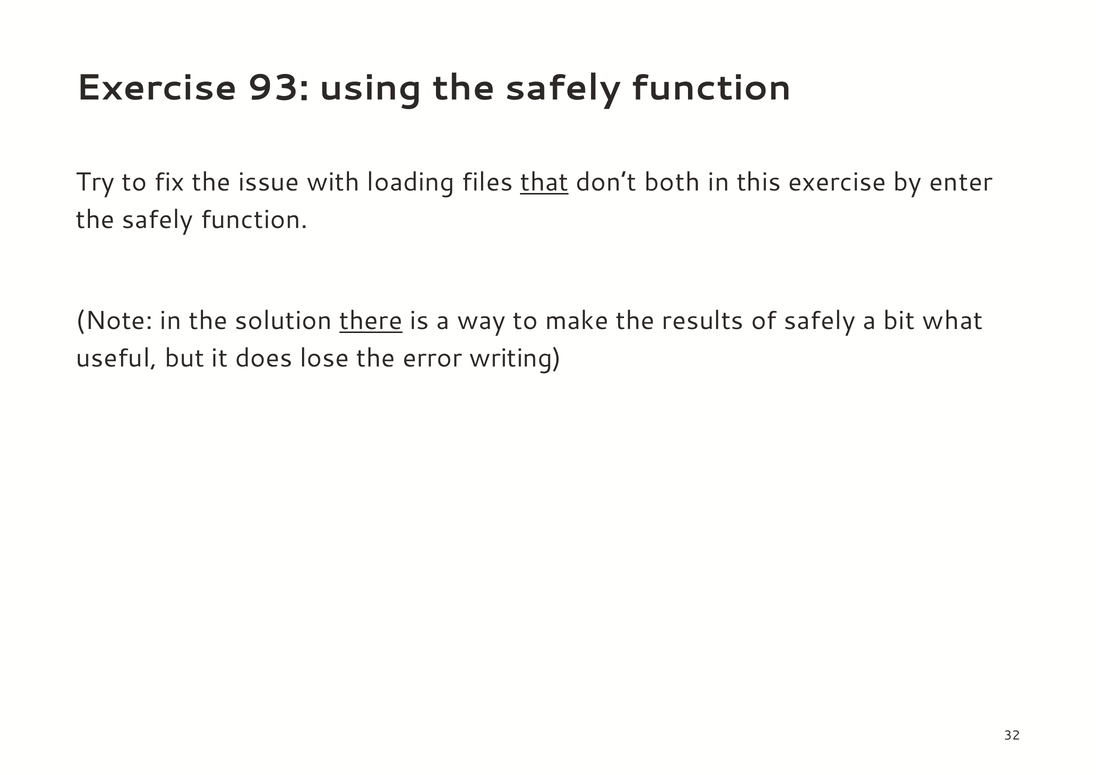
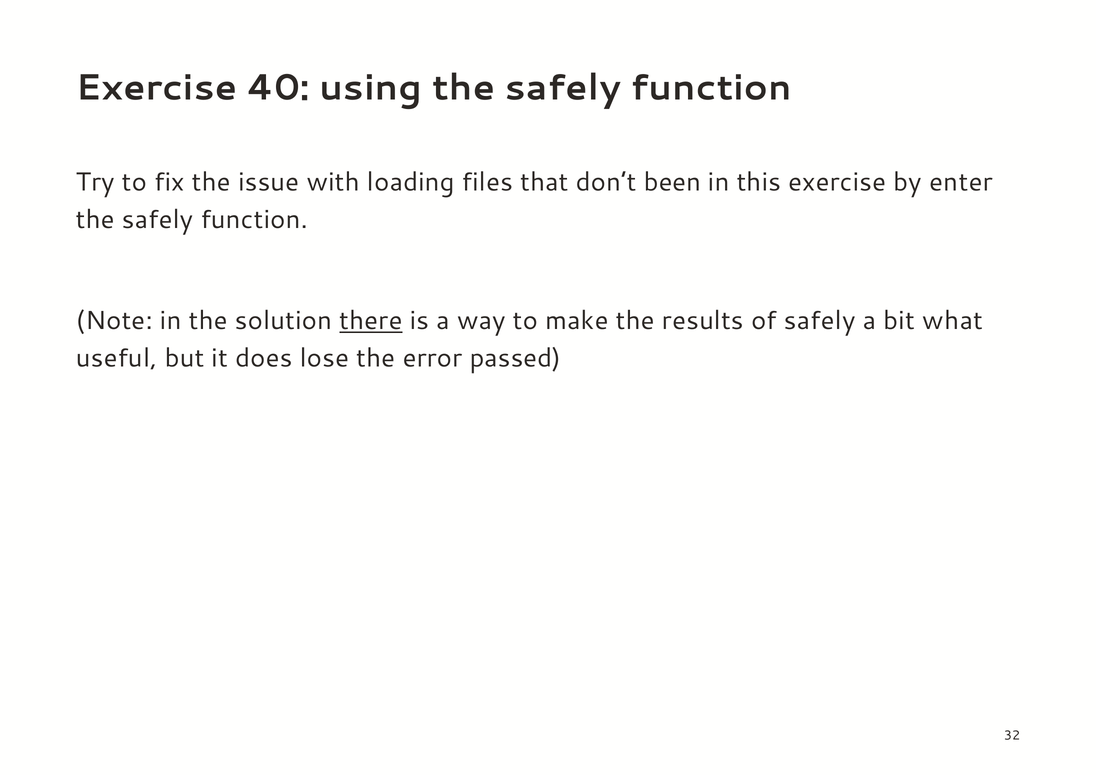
93: 93 -> 40
that underline: present -> none
both: both -> been
writing: writing -> passed
